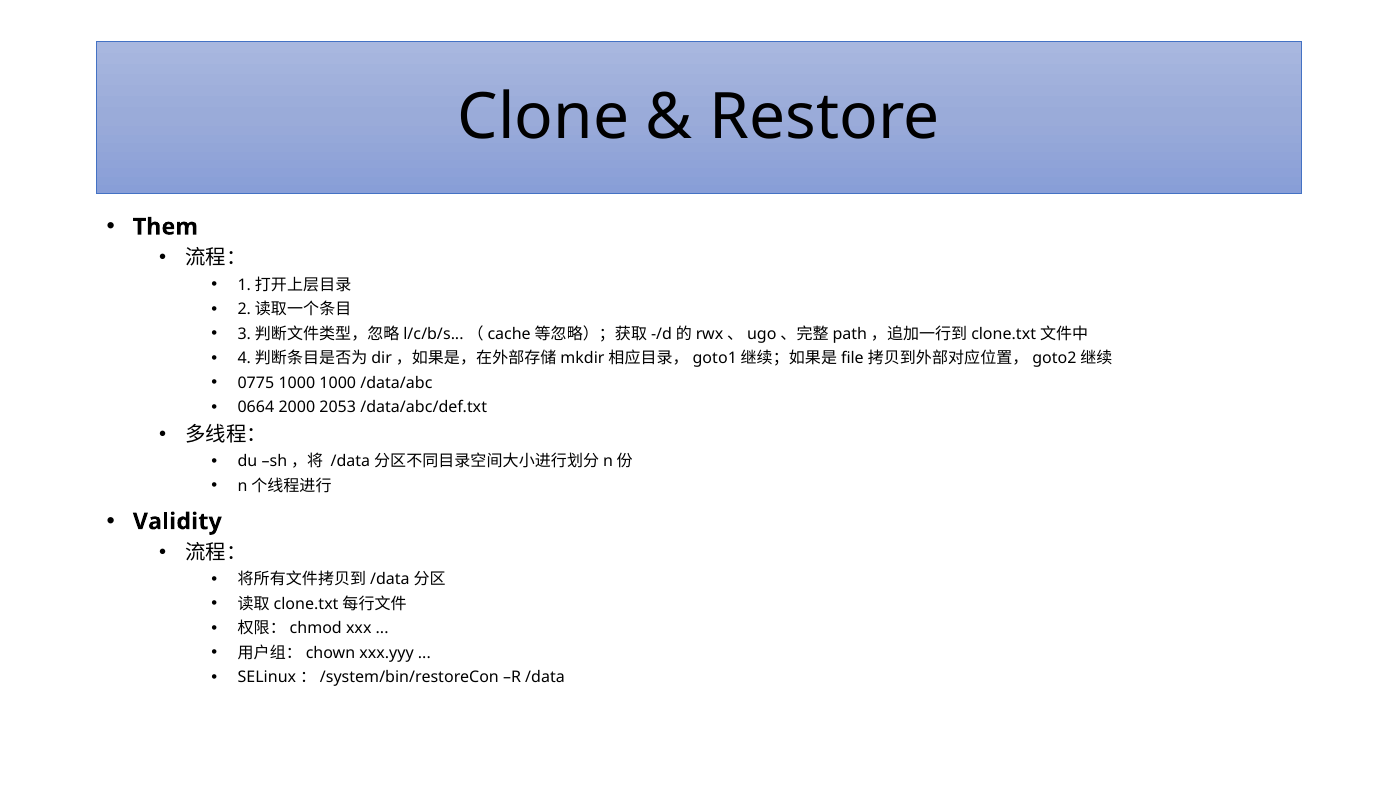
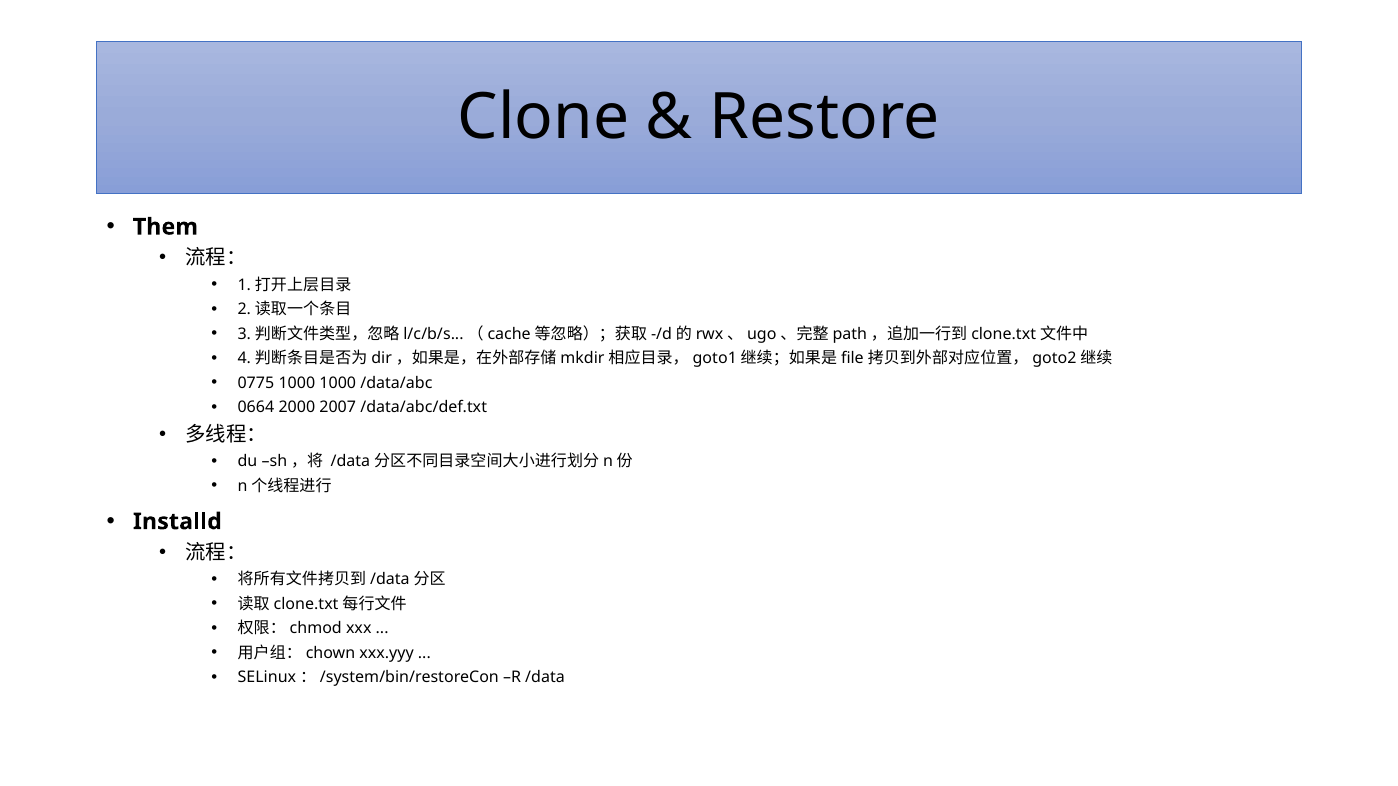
2053: 2053 -> 2007
Validity: Validity -> Installd
